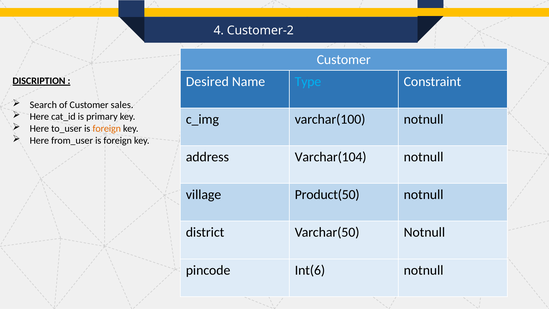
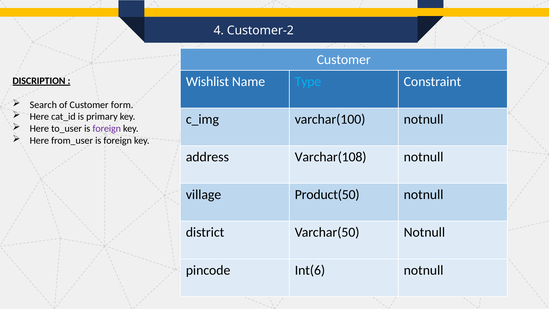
Desired: Desired -> Wishlist
sales: sales -> form
foreign at (107, 129) colour: orange -> purple
Varchar(104: Varchar(104 -> Varchar(108
